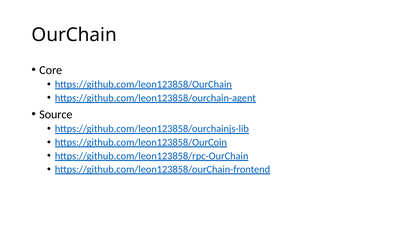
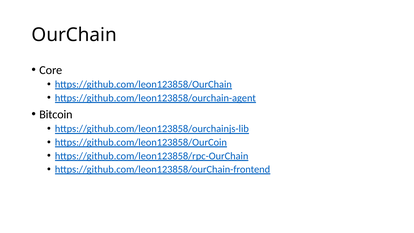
Source: Source -> Bitcoin
